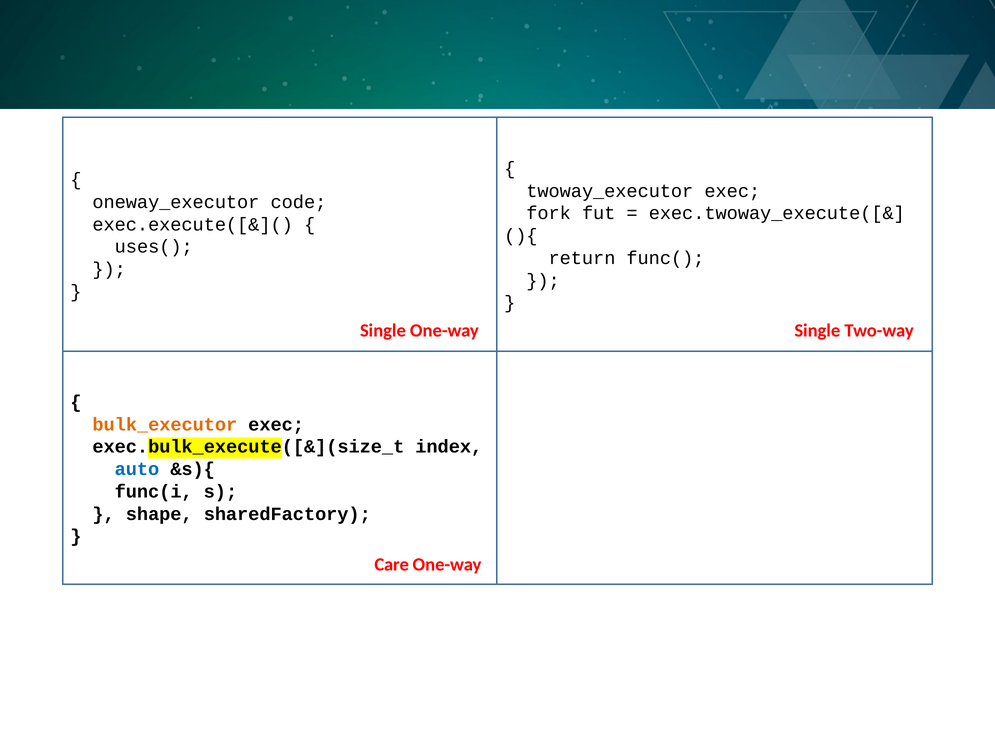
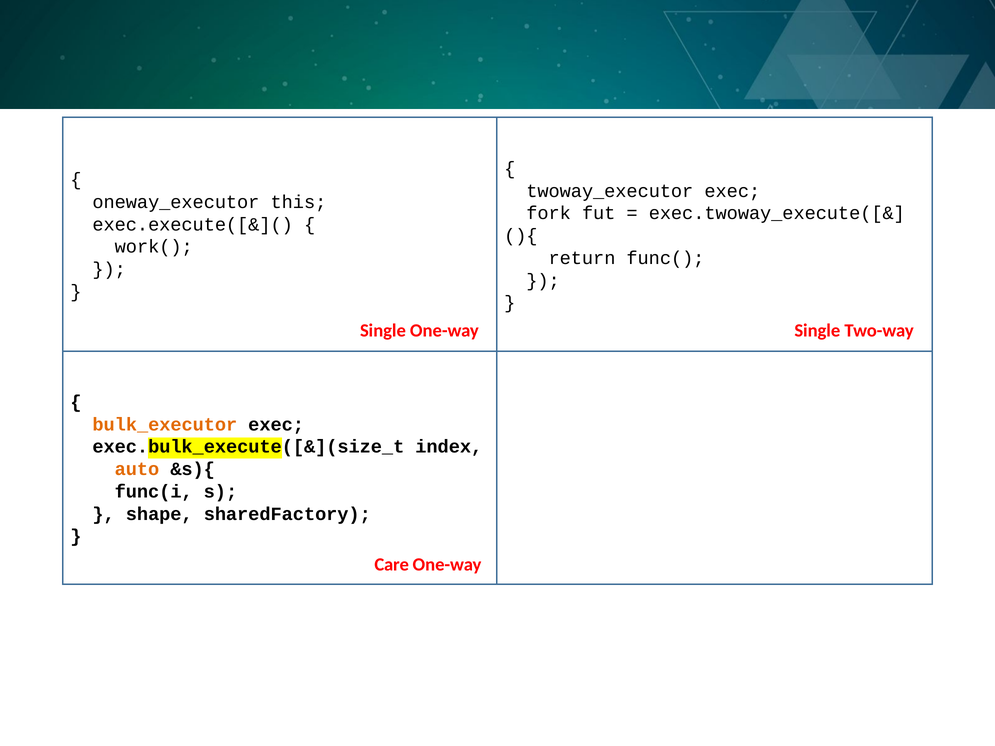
code: code -> this
uses(: uses( -> work(
auto colour: blue -> orange
